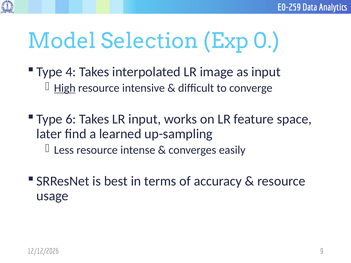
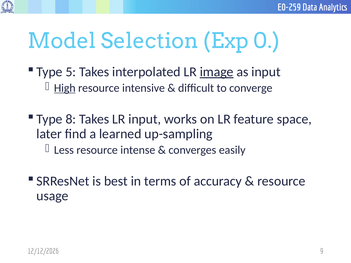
4: 4 -> 5
image underline: none -> present
6: 6 -> 8
